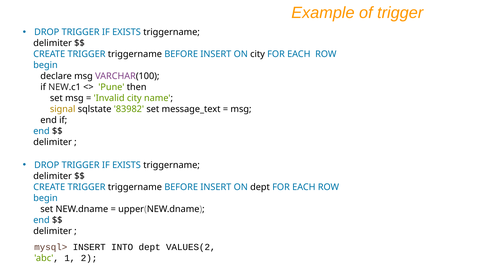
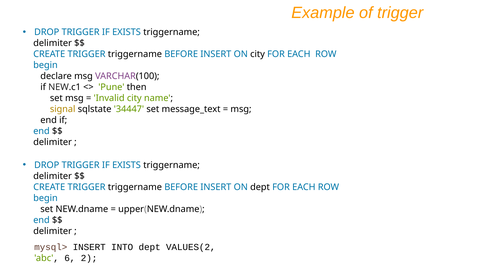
83982: 83982 -> 34447
1: 1 -> 6
